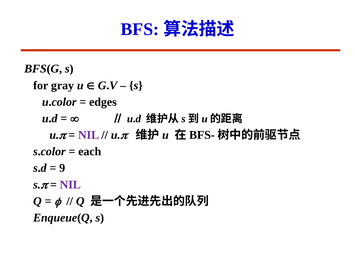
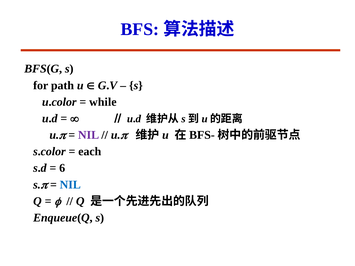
gray: gray -> path
edges: edges -> while
9: 9 -> 6
NIL at (70, 185) colour: purple -> blue
